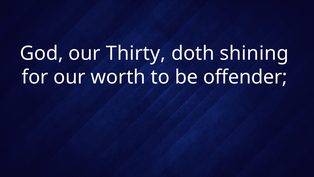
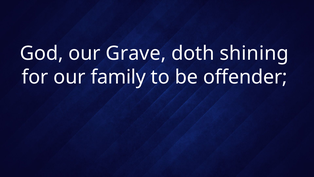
Thirty: Thirty -> Grave
worth: worth -> family
